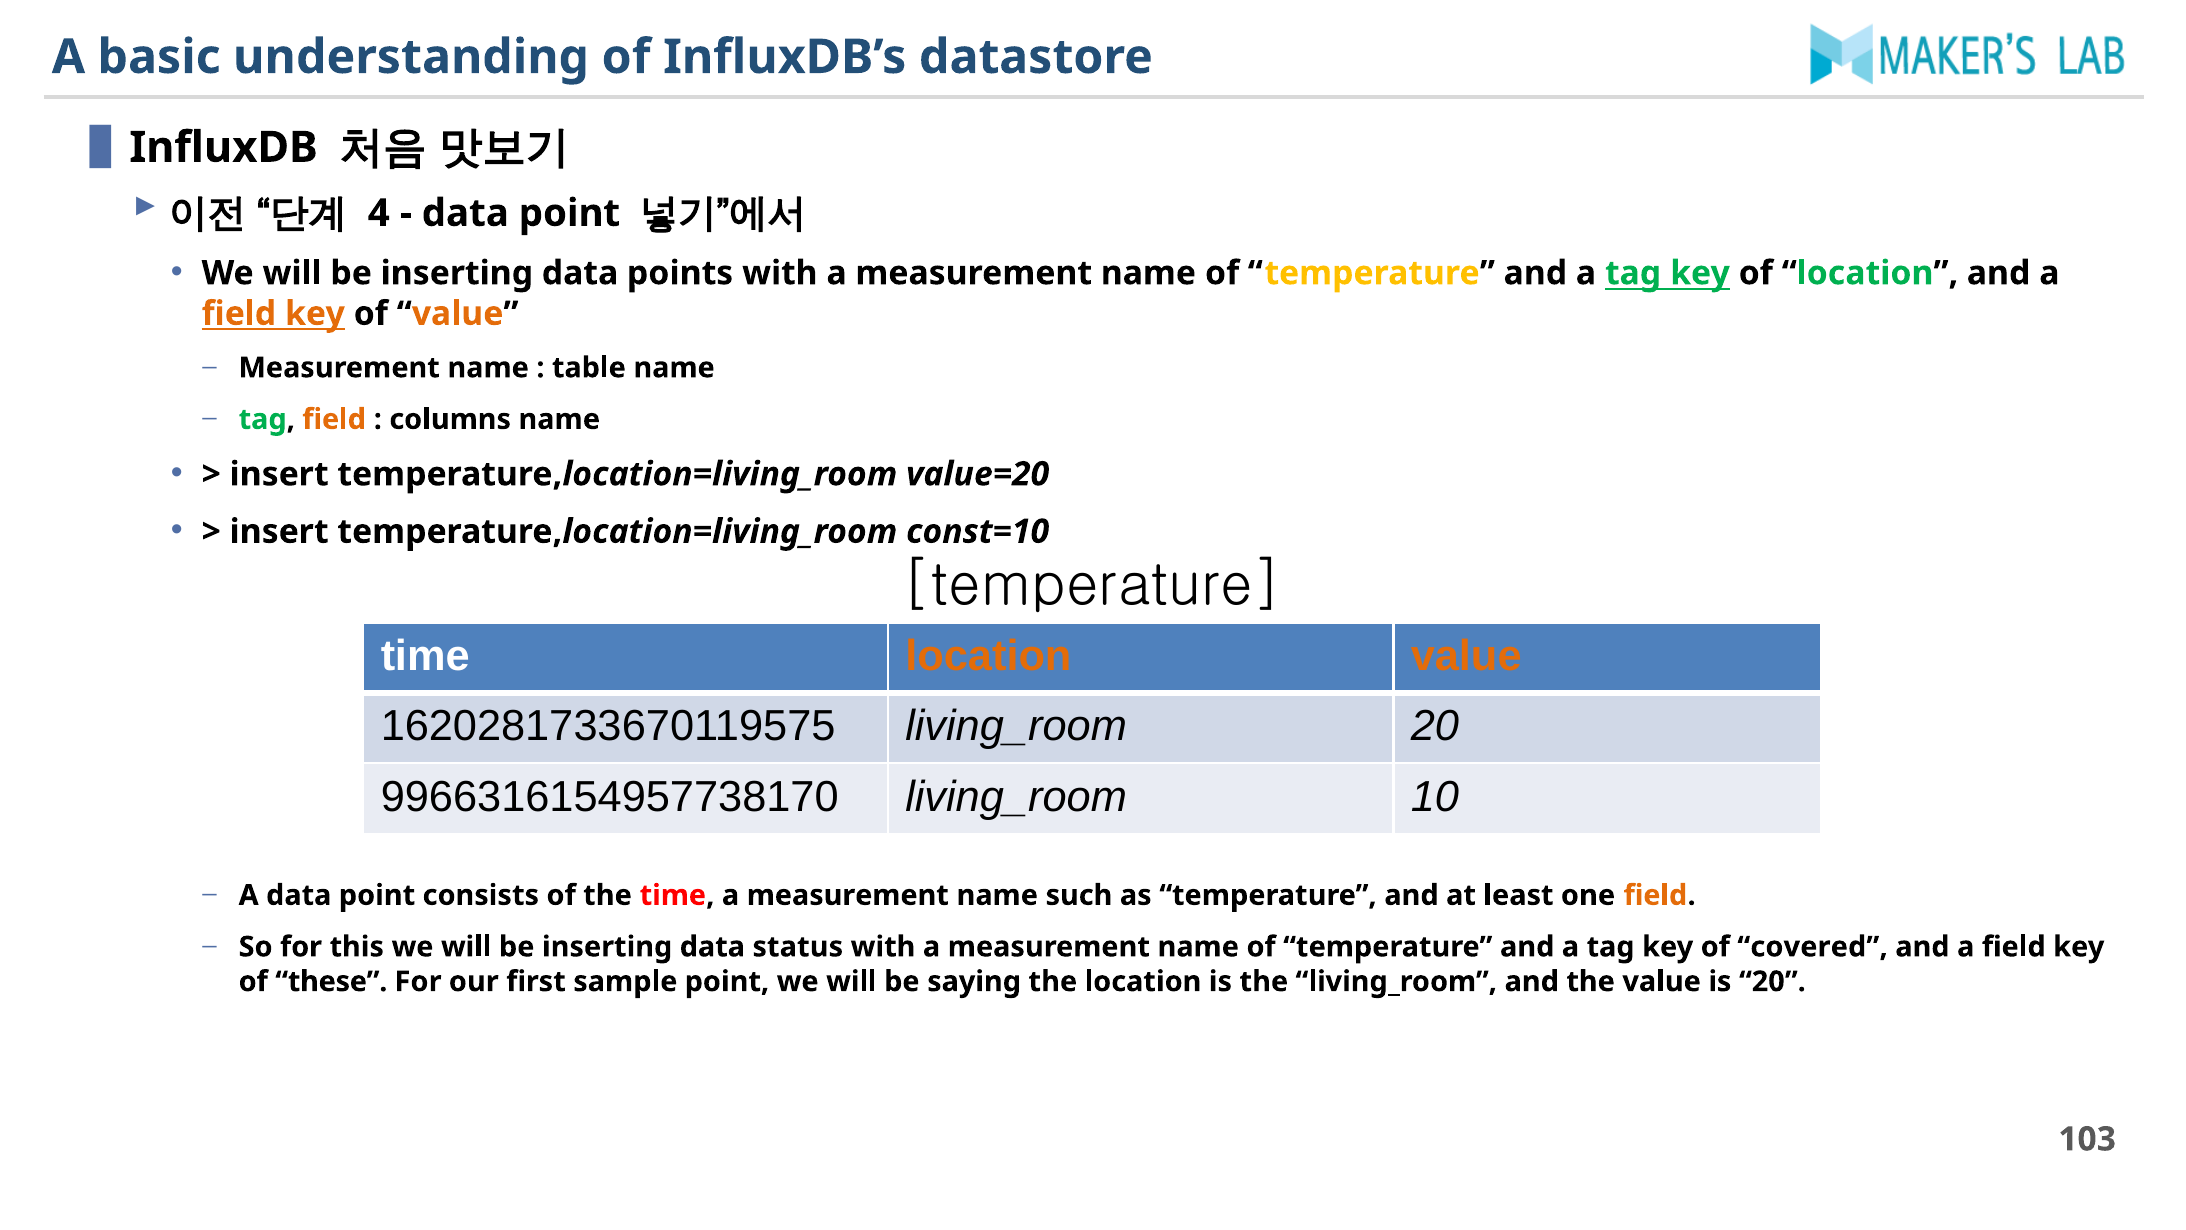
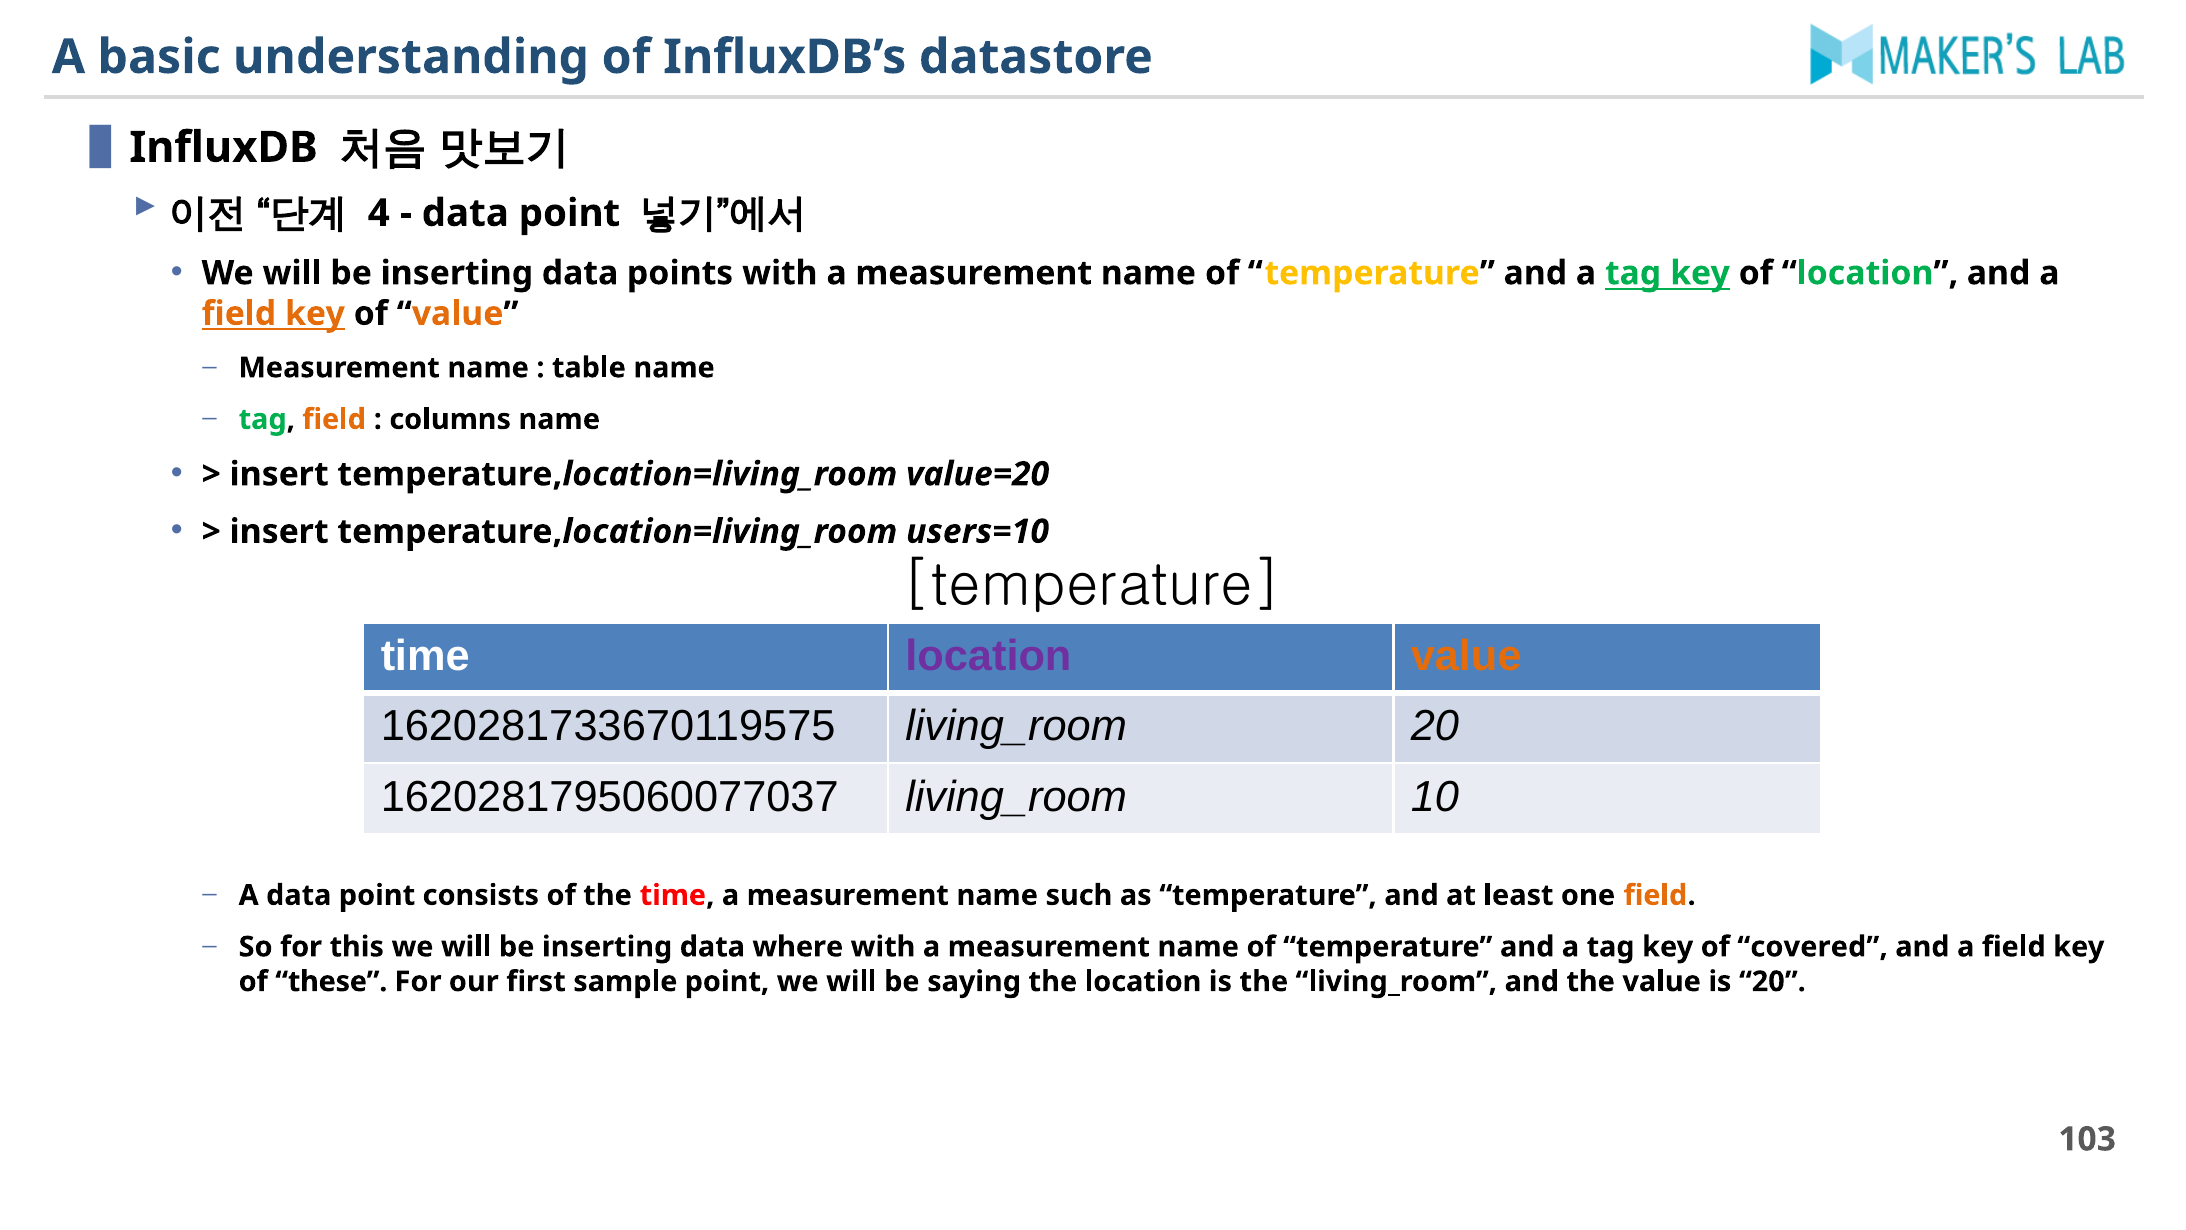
const=10: const=10 -> users=10
location at (988, 656) colour: orange -> purple
9966316154957738170: 9966316154957738170 -> 1620281795060077037
status: status -> where
